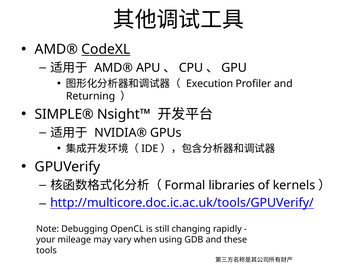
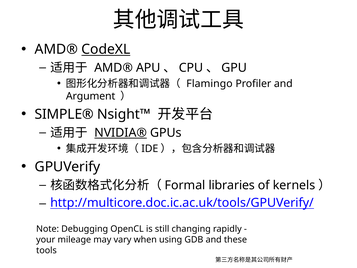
Execution: Execution -> Flamingo
Returning: Returning -> Argument
NVIDIA® underline: none -> present
